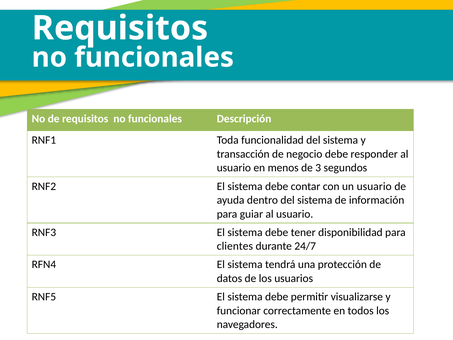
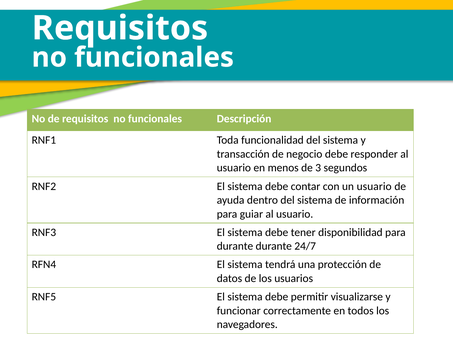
clientes at (235, 246): clientes -> durante
